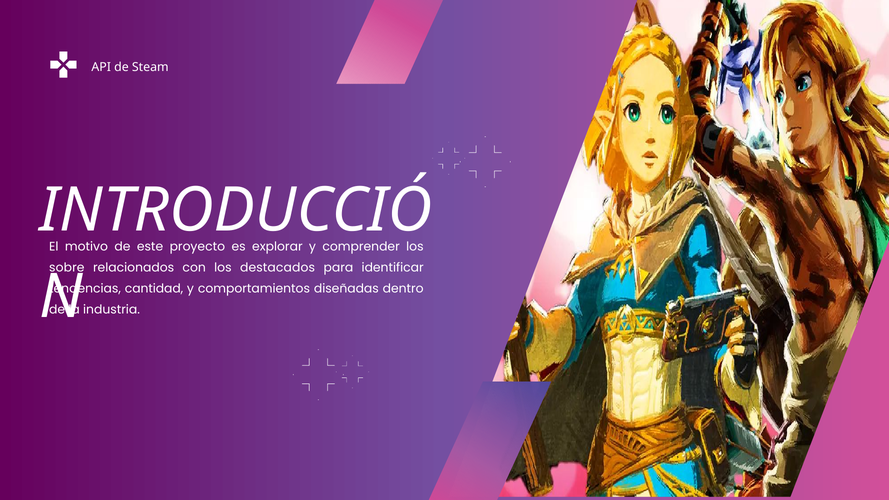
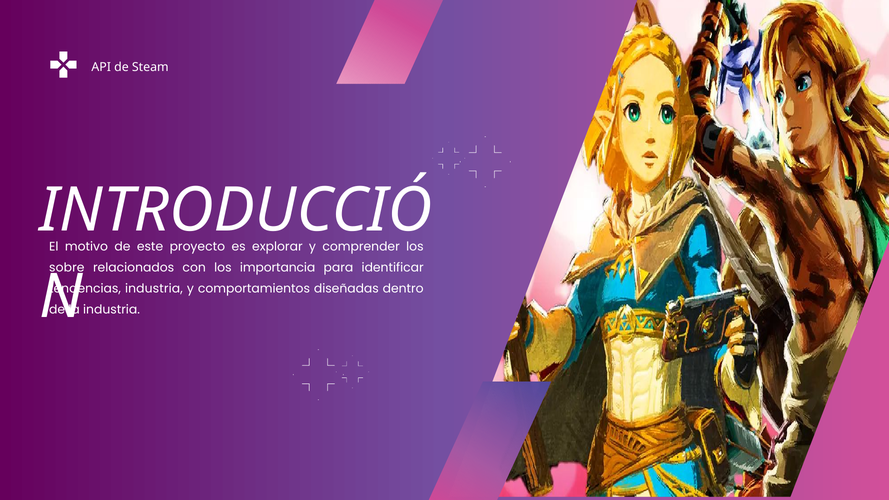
destacados: destacados -> importancia
cantidad at (154, 289): cantidad -> industria
